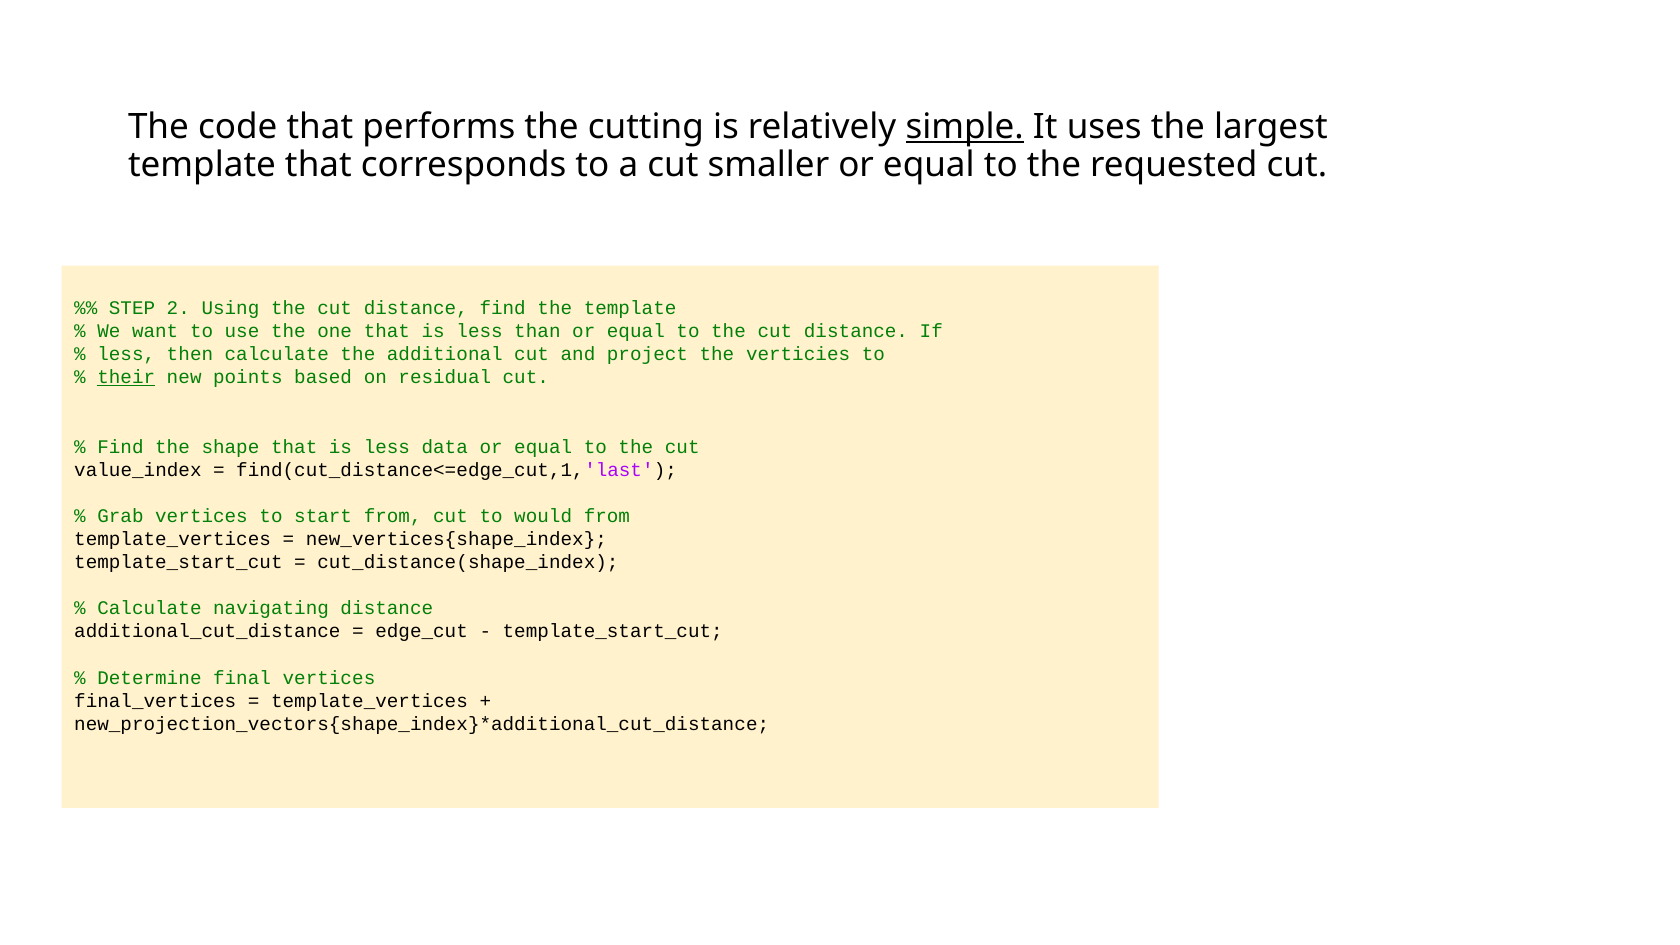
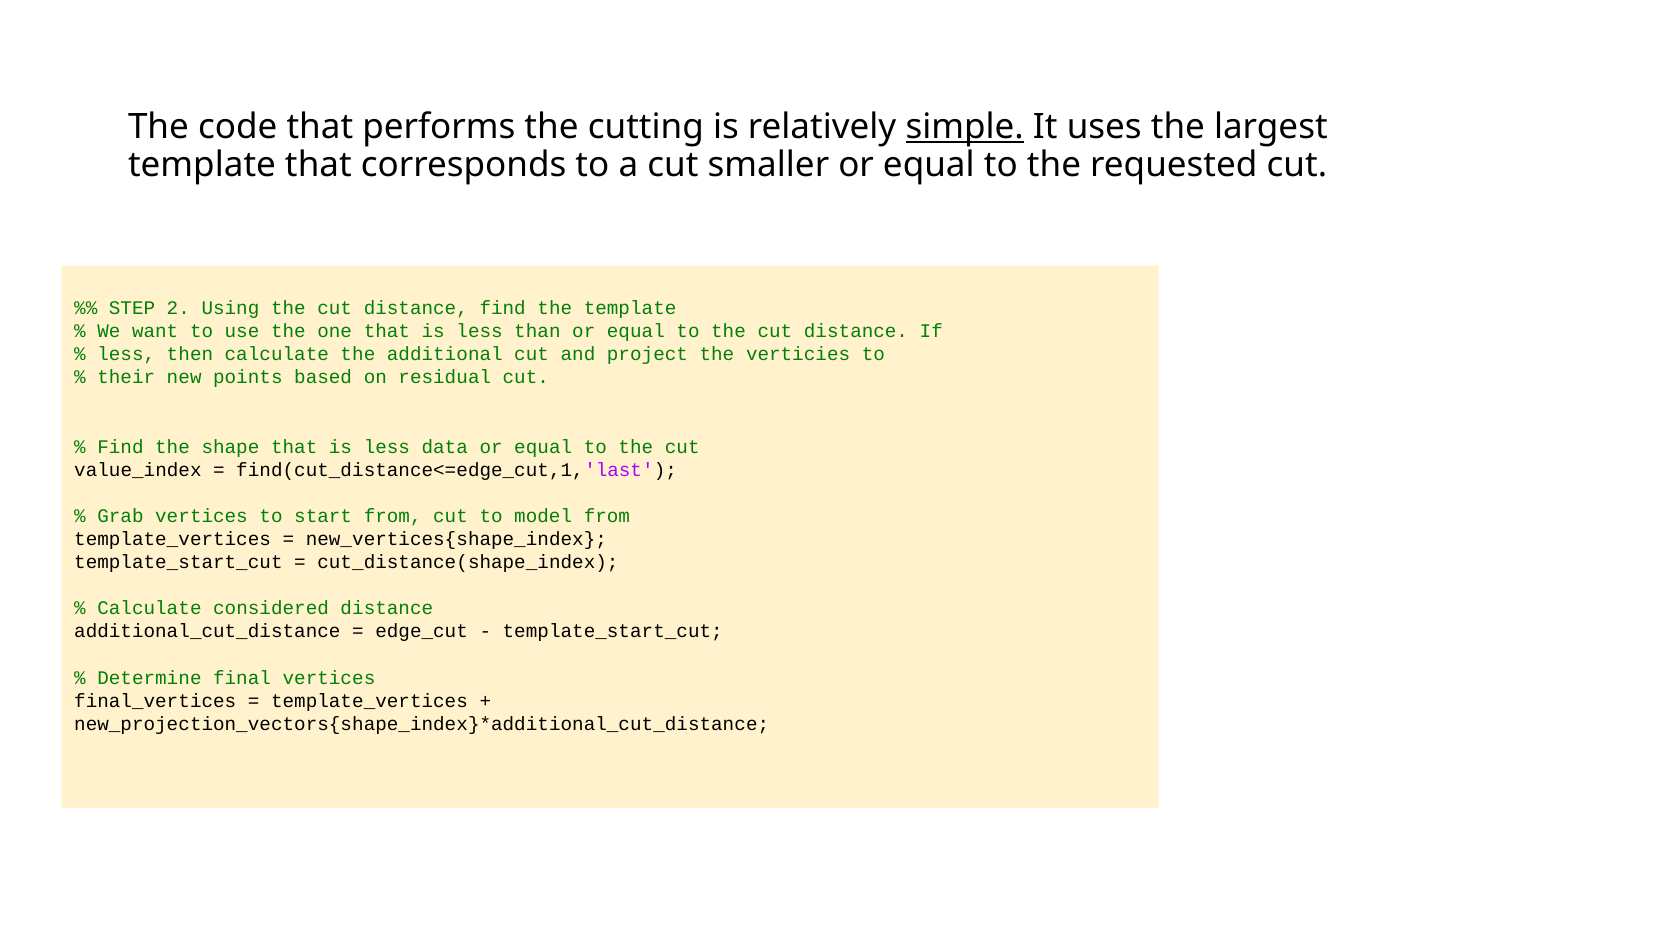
their underline: present -> none
would: would -> model
navigating: navigating -> considered
